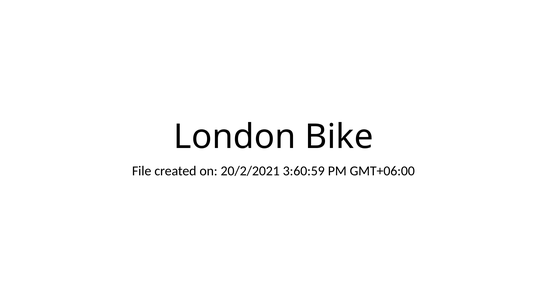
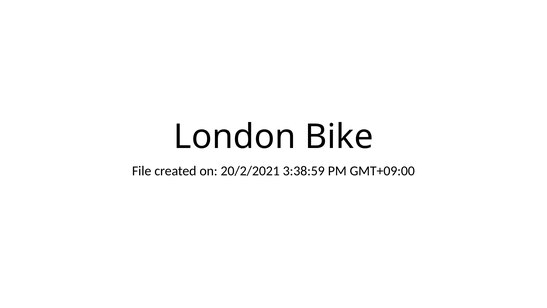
3:60:59: 3:60:59 -> 3:38:59
GMT+06:00: GMT+06:00 -> GMT+09:00
